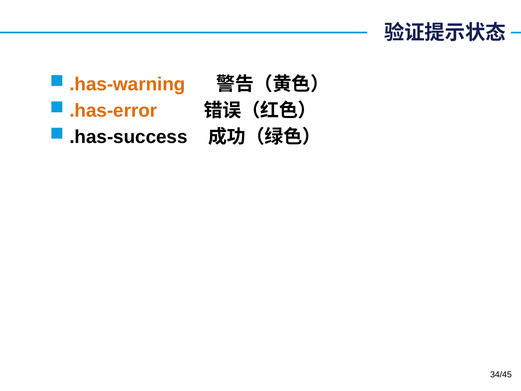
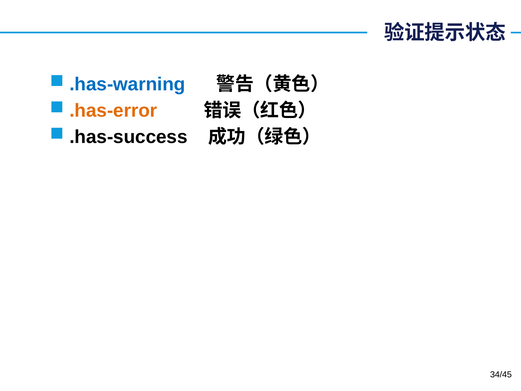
.has-warning colour: orange -> blue
